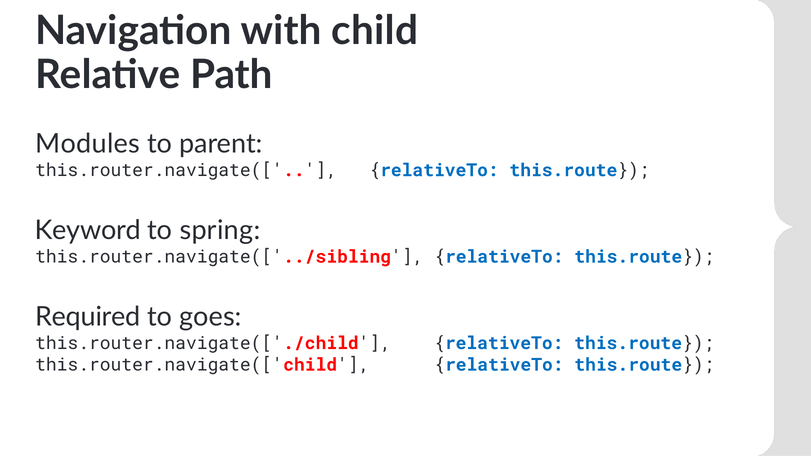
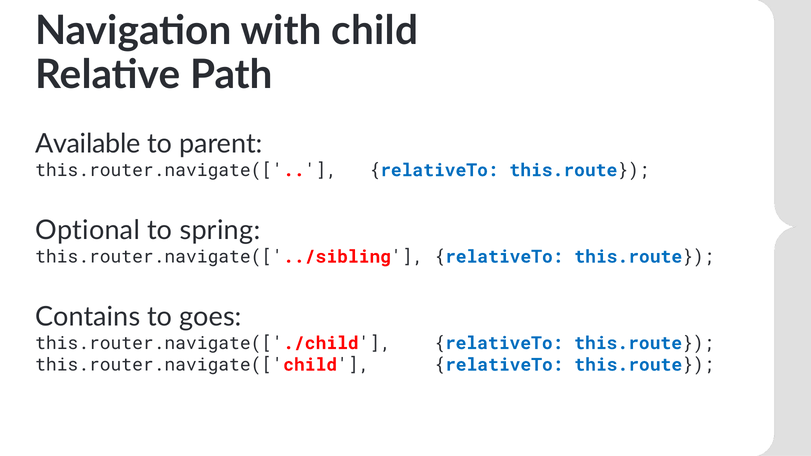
Modules: Modules -> Available
Keyword: Keyword -> Optional
Required: Required -> Contains
